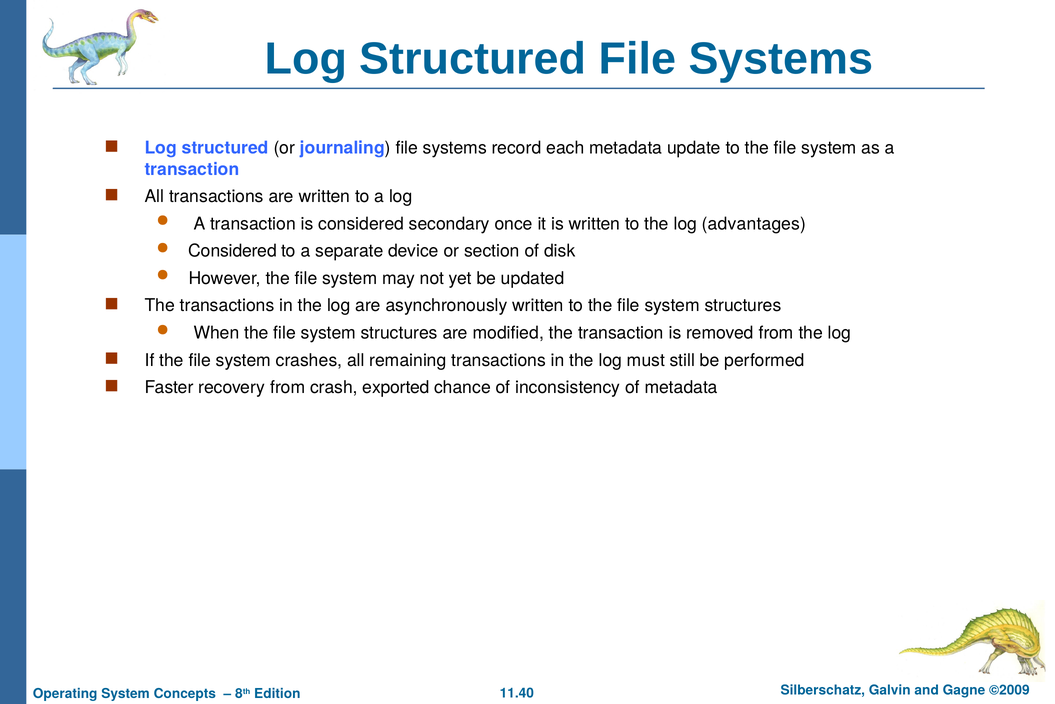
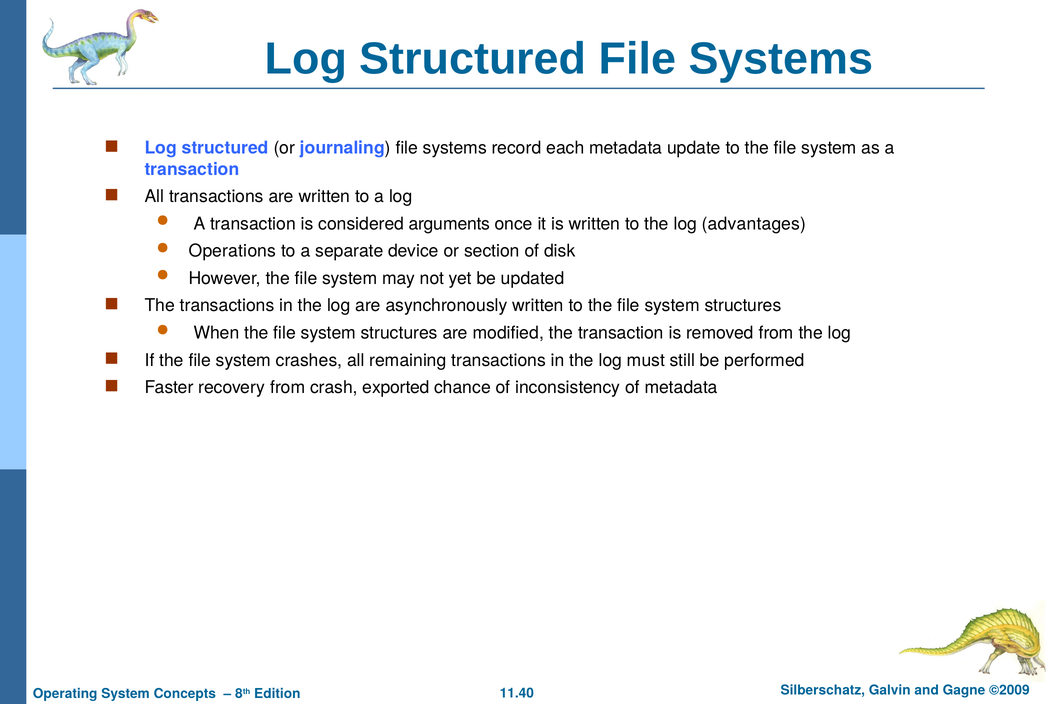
secondary: secondary -> arguments
Considered at (233, 251): Considered -> Operations
